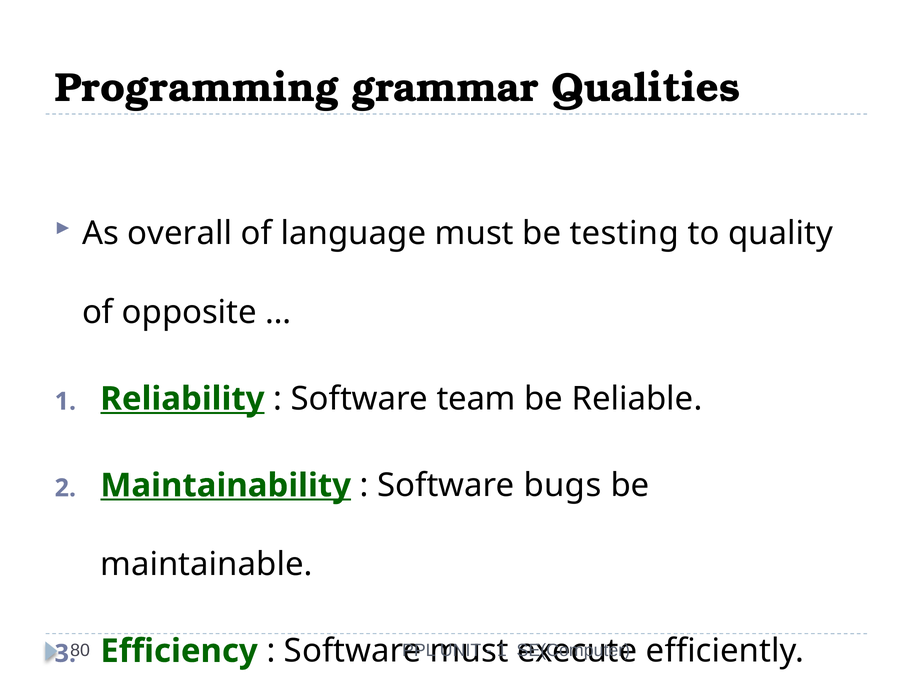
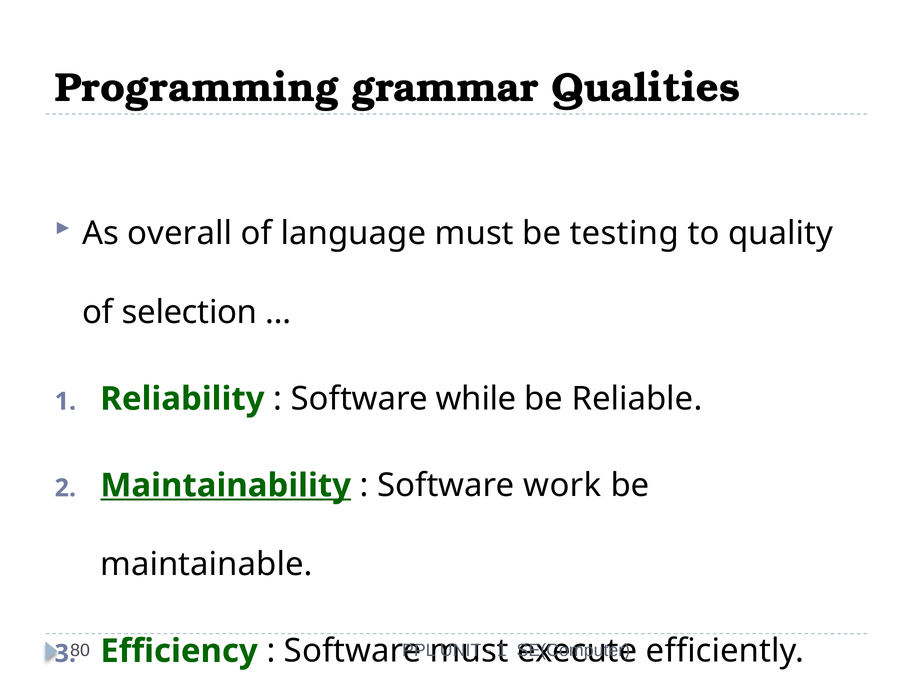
opposite: opposite -> selection
Reliability underline: present -> none
team: team -> while
bugs: bugs -> work
